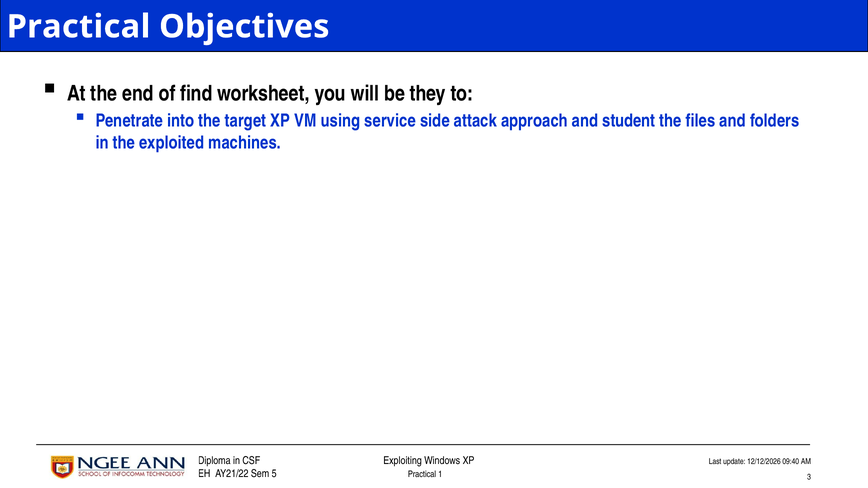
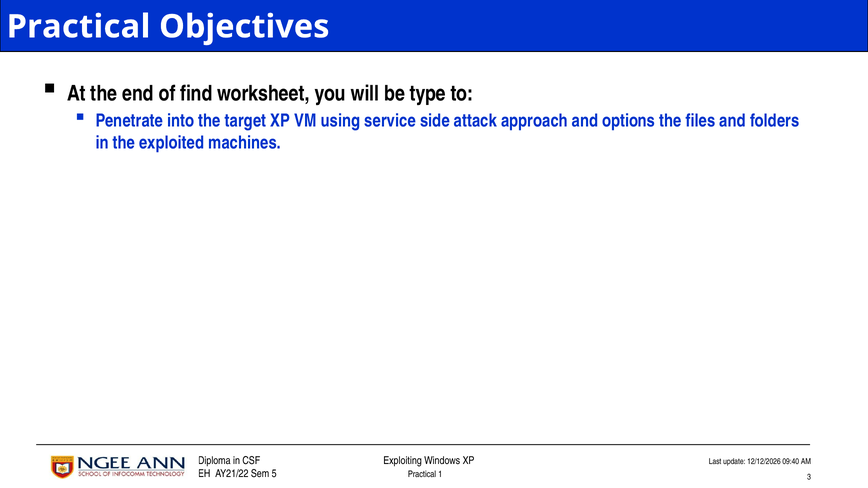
they: they -> type
student: student -> options
